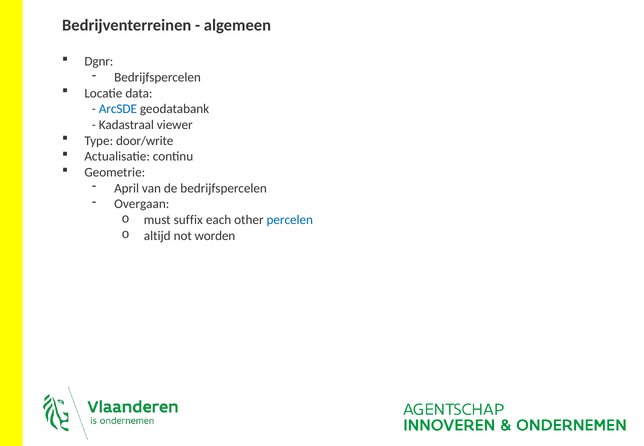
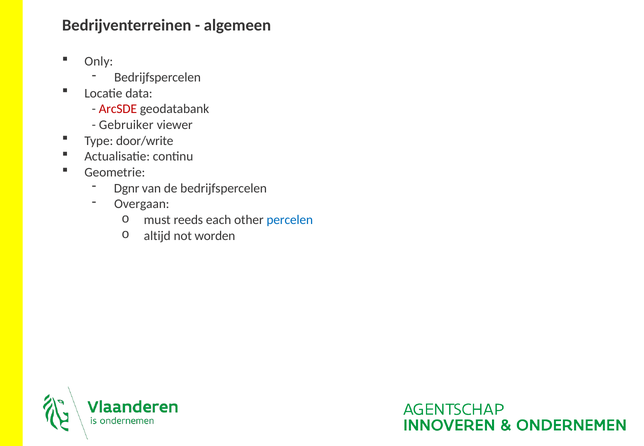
Dgnr: Dgnr -> Only
ArcSDE colour: blue -> red
Kadastraal: Kadastraal -> Gebruiker
April: April -> Dgnr
suffix: suffix -> reeds
